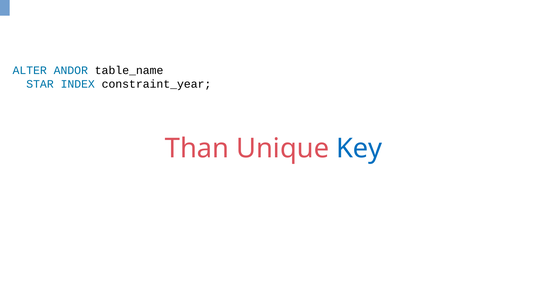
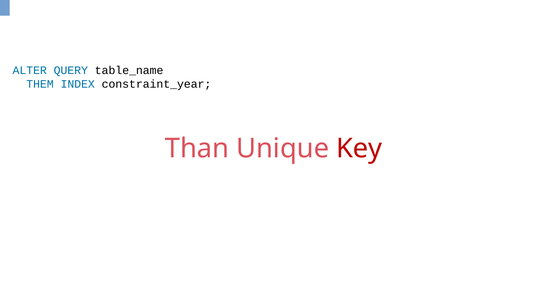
ANDOR: ANDOR -> QUERY
STAR: STAR -> THEM
Key colour: blue -> red
